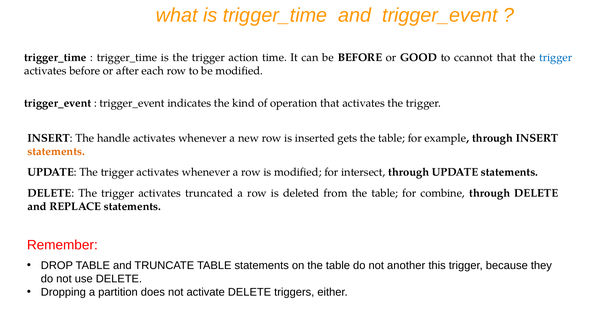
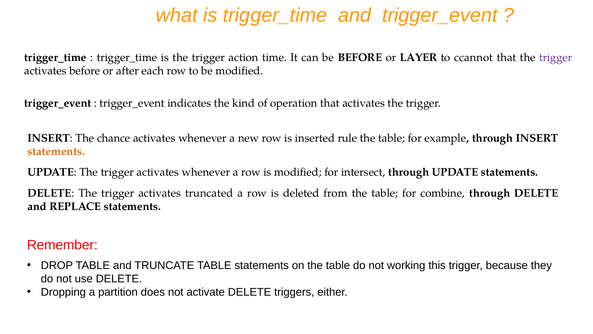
GOOD: GOOD -> LAYER
trigger at (556, 57) colour: blue -> purple
handle: handle -> chance
gets: gets -> rule
another: another -> working
